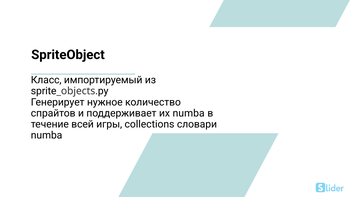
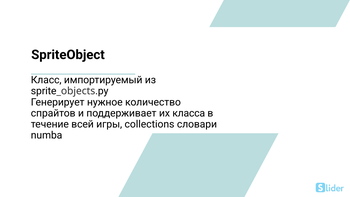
их numba: numba -> класса
